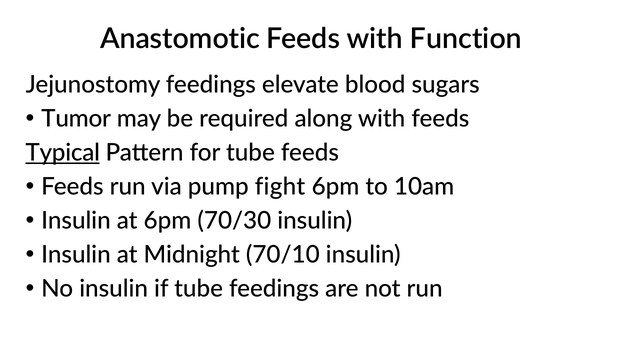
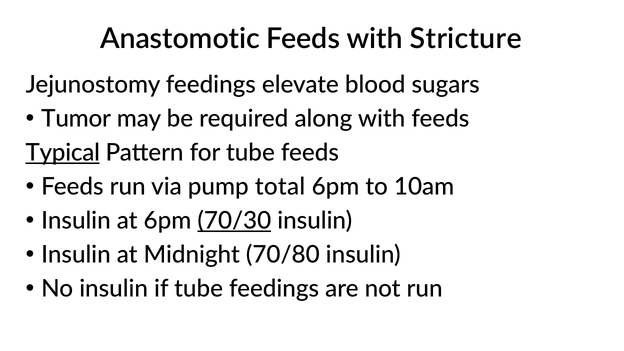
Function: Function -> Stricture
fight: fight -> total
70/30 underline: none -> present
70/10: 70/10 -> 70/80
